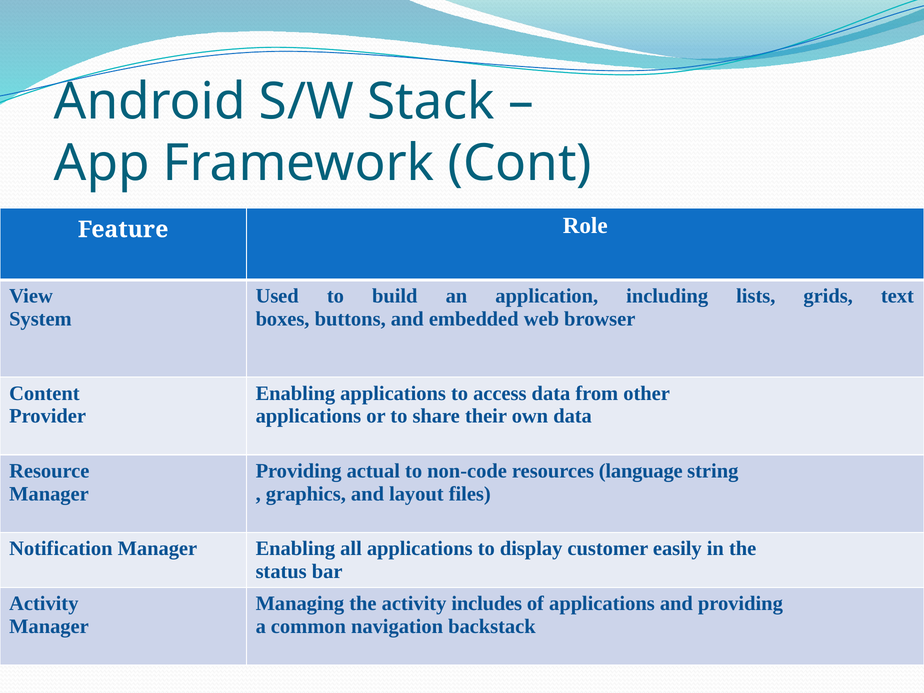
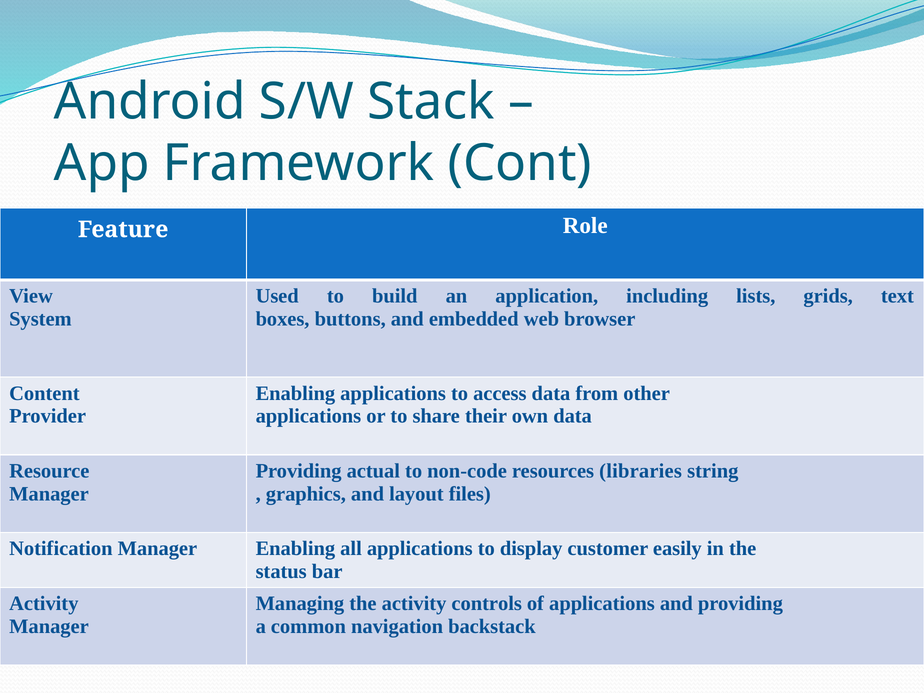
language: language -> libraries
includes: includes -> controls
